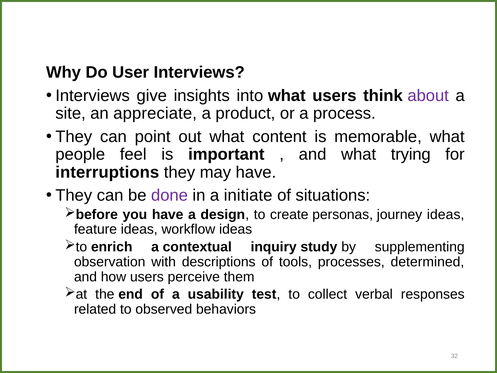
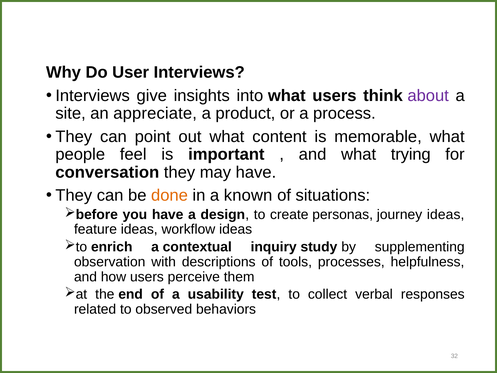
interruptions: interruptions -> conversation
done colour: purple -> orange
initiate: initiate -> known
determined: determined -> helpfulness
